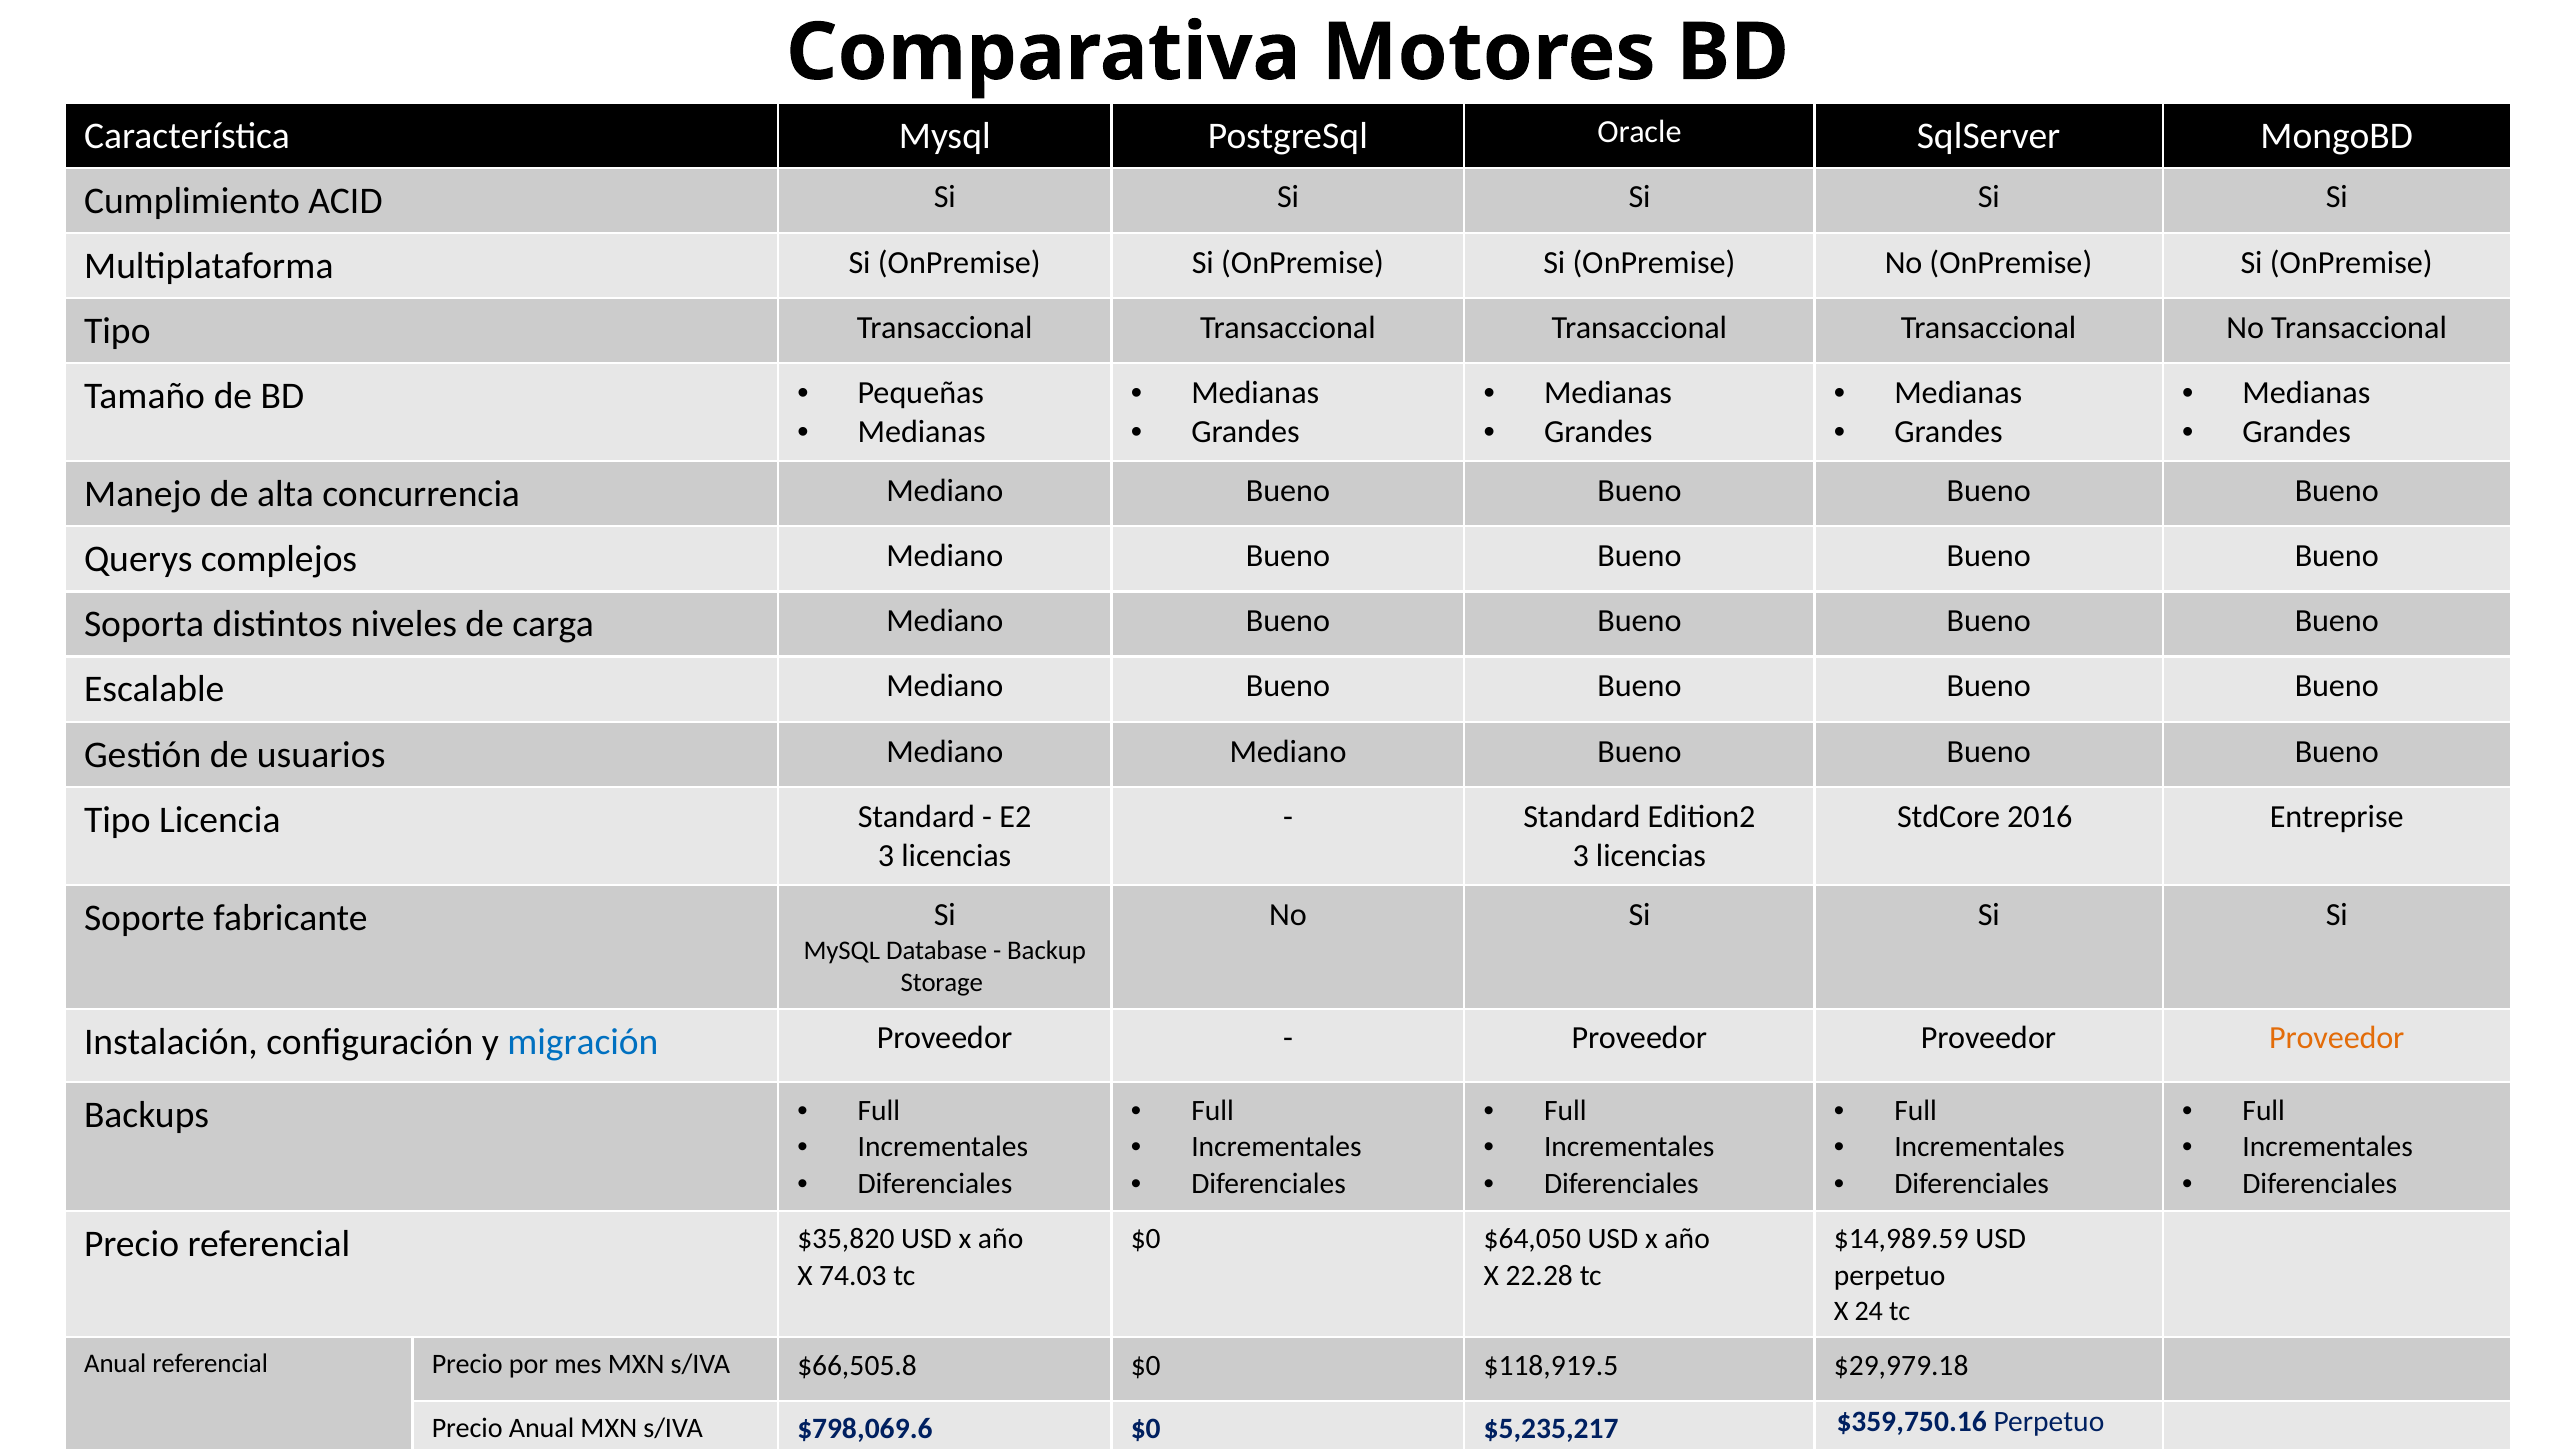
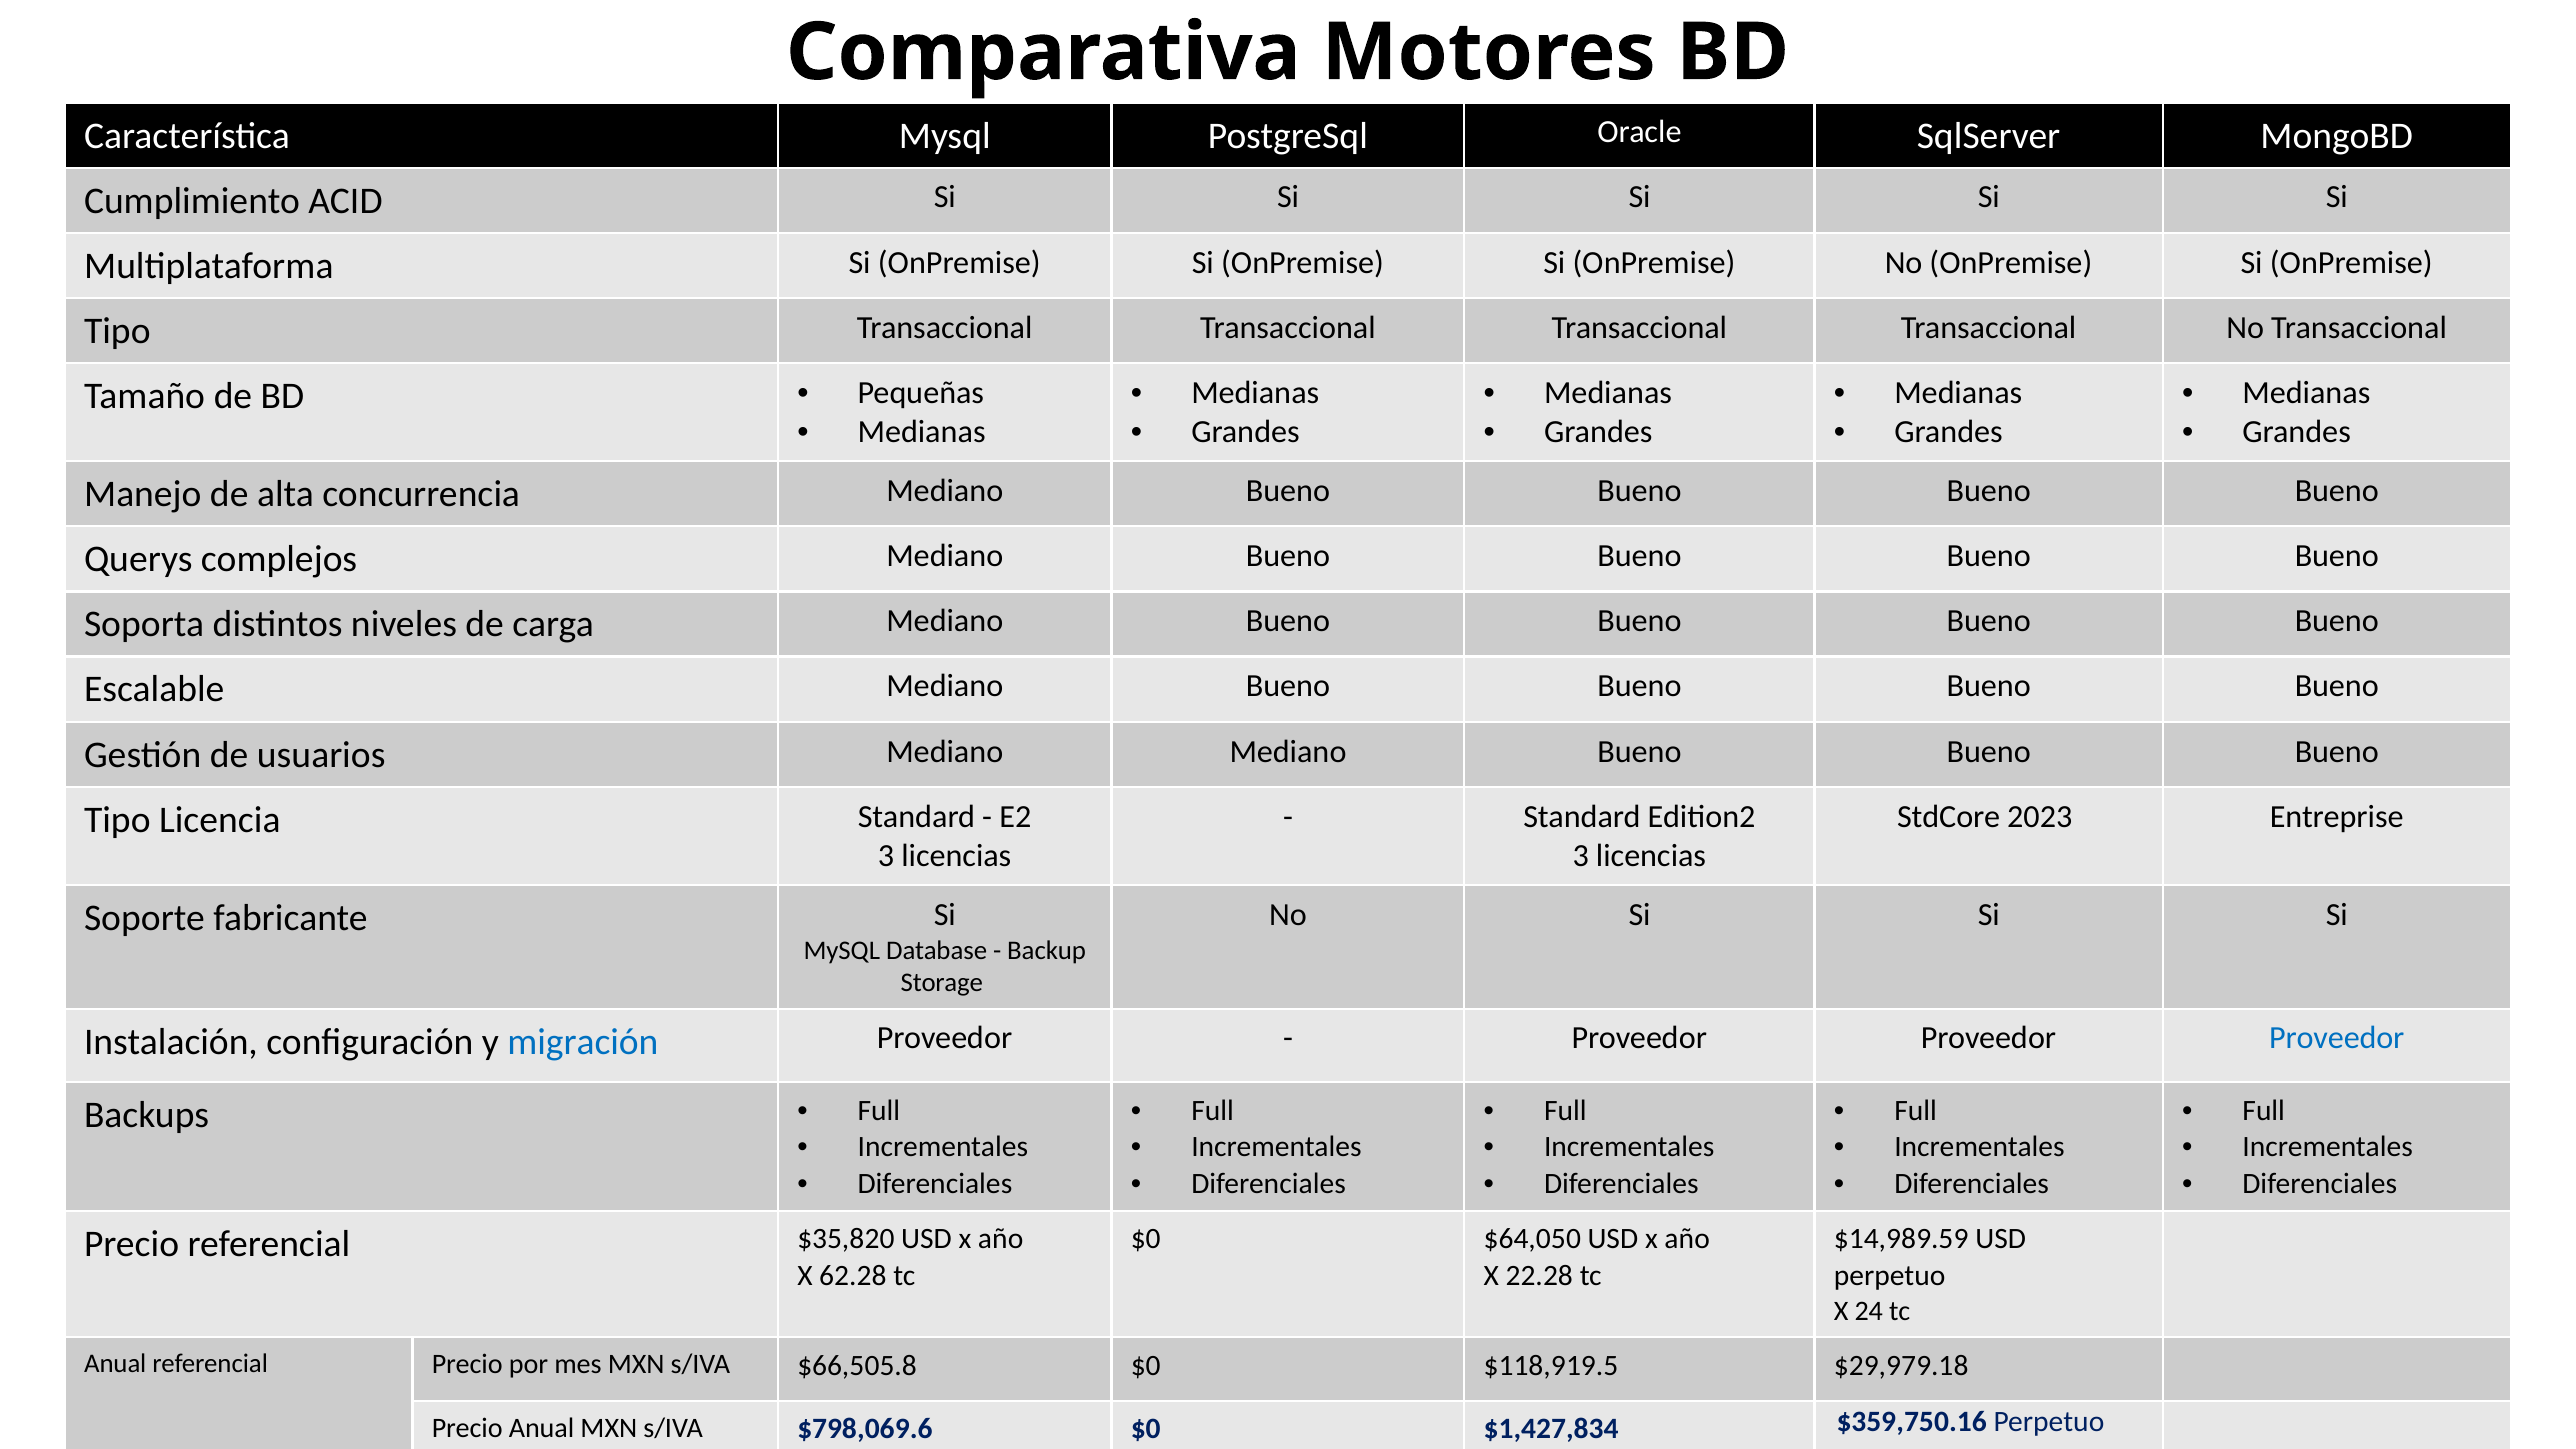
2016: 2016 -> 2023
Proveedor at (2337, 1038) colour: orange -> blue
74.03: 74.03 -> 62.28
$5,235,217: $5,235,217 -> $1,427,834
